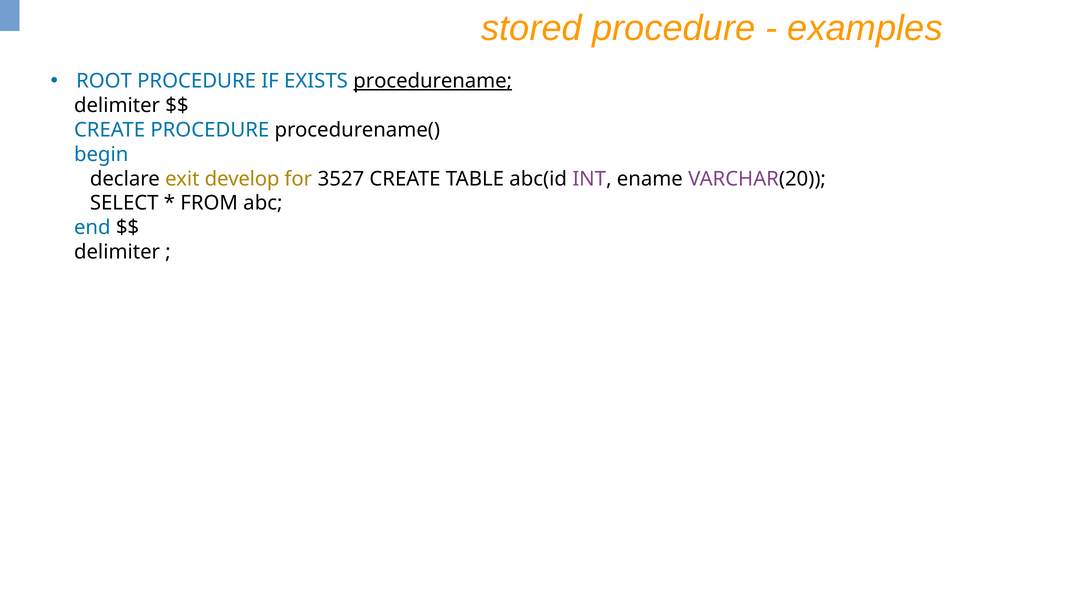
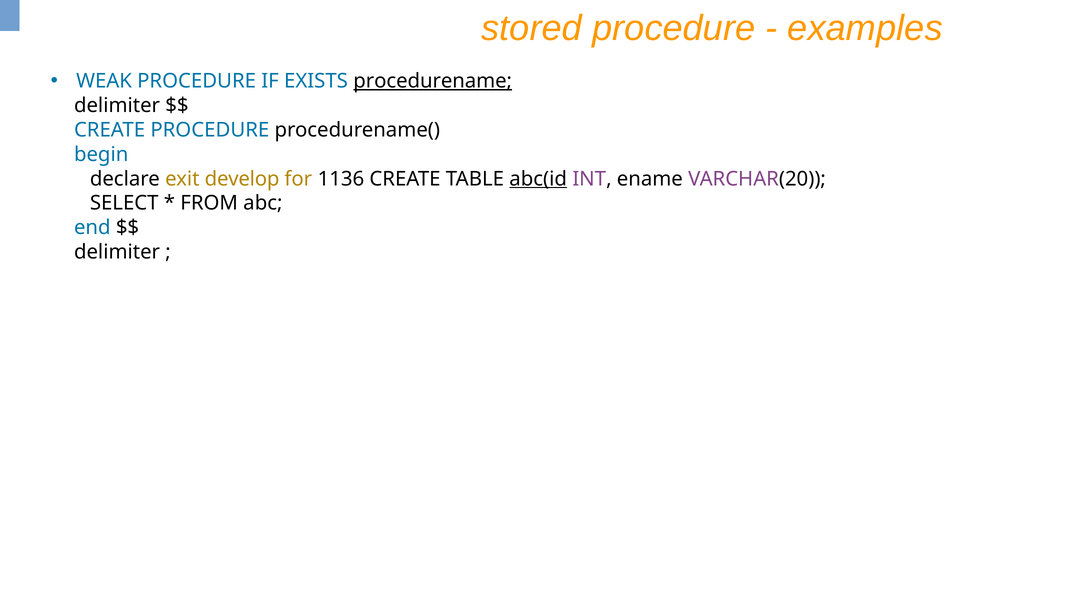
ROOT: ROOT -> WEAK
3527: 3527 -> 1136
abc(id underline: none -> present
